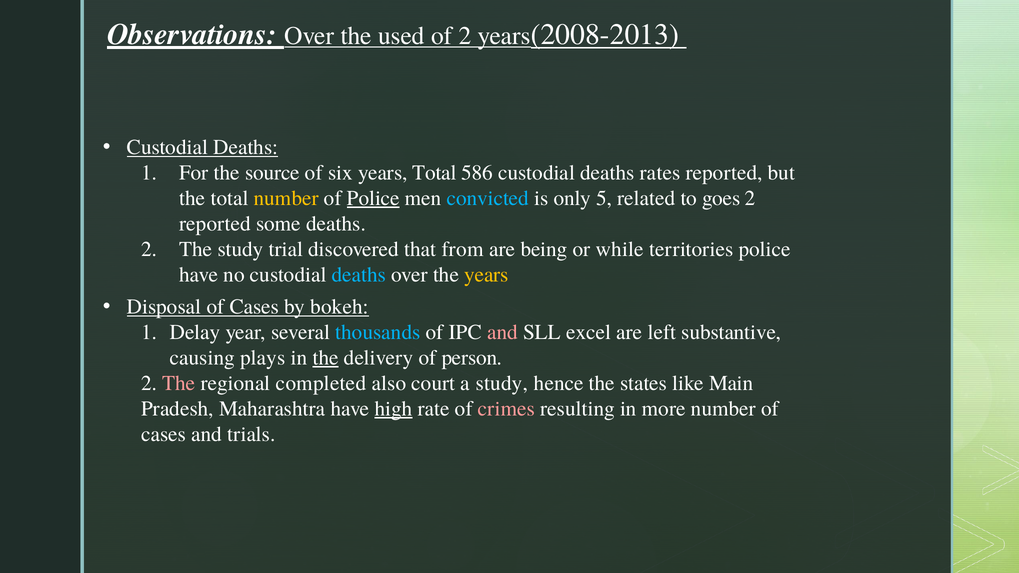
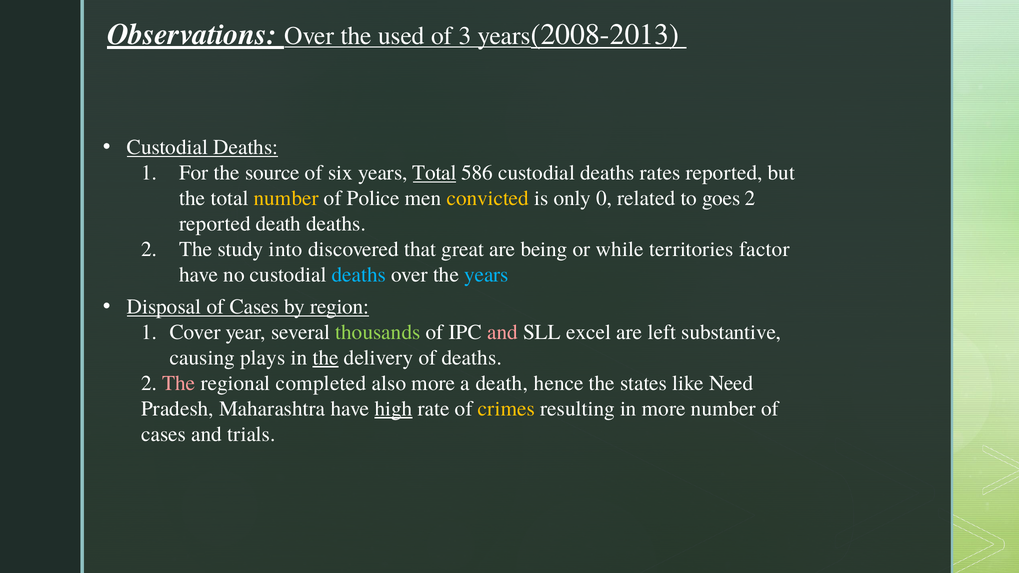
of 2: 2 -> 3
Total at (434, 173) underline: none -> present
Police at (373, 198) underline: present -> none
convicted colour: light blue -> yellow
5: 5 -> 0
reported some: some -> death
trial: trial -> into
from: from -> great
territories police: police -> factor
years at (486, 275) colour: yellow -> light blue
bokeh: bokeh -> region
Delay: Delay -> Cover
thousands colour: light blue -> light green
of person: person -> deaths
also court: court -> more
a study: study -> death
Main: Main -> Need
crimes colour: pink -> yellow
